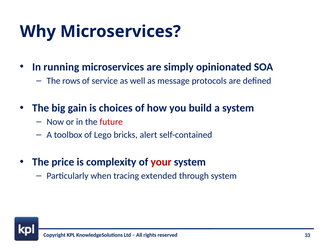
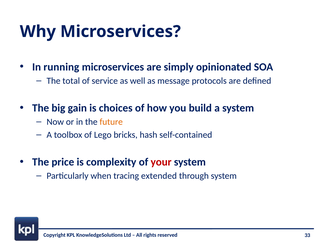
rows: rows -> total
future colour: red -> orange
alert: alert -> hash
